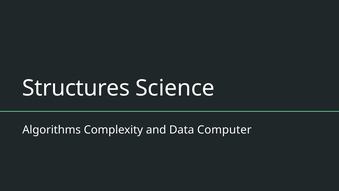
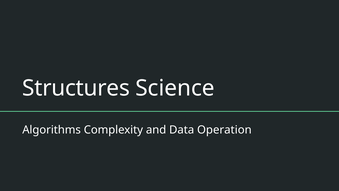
Computer: Computer -> Operation
